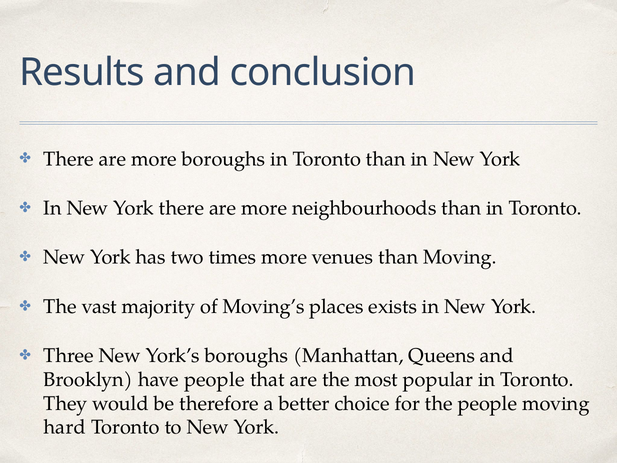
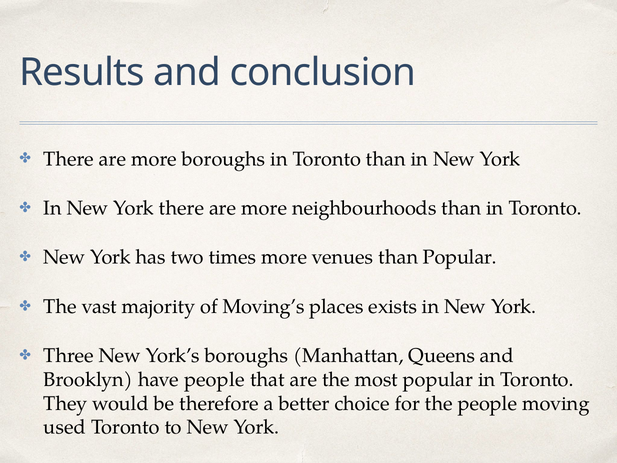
than Moving: Moving -> Popular
hard: hard -> used
